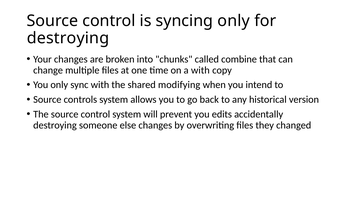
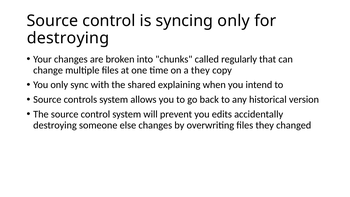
combine: combine -> regularly
a with: with -> they
modifying: modifying -> explaining
